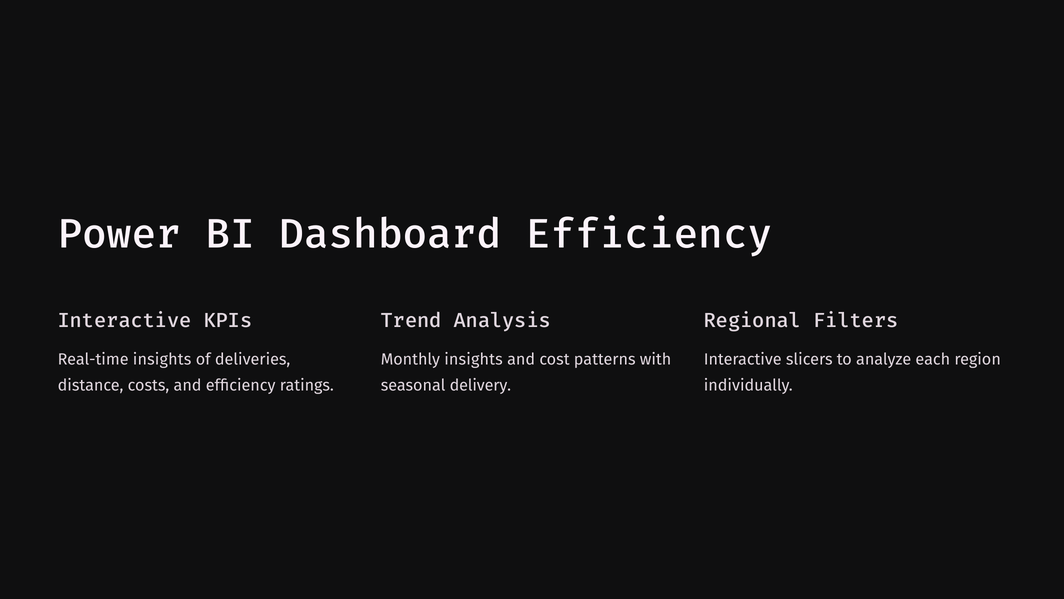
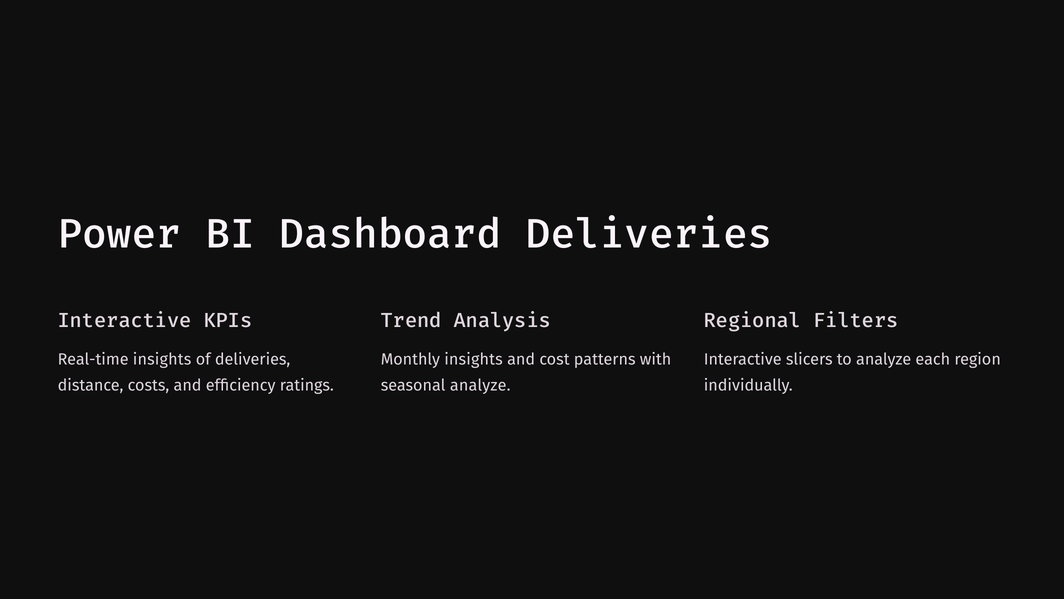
Dashboard Efficiency: Efficiency -> Deliveries
seasonal delivery: delivery -> analyze
